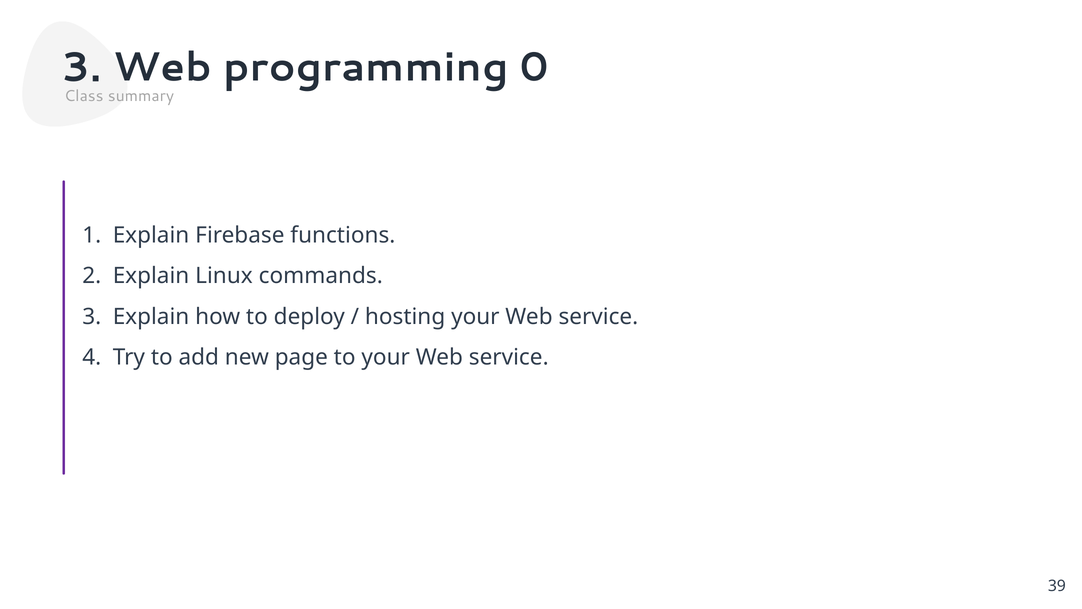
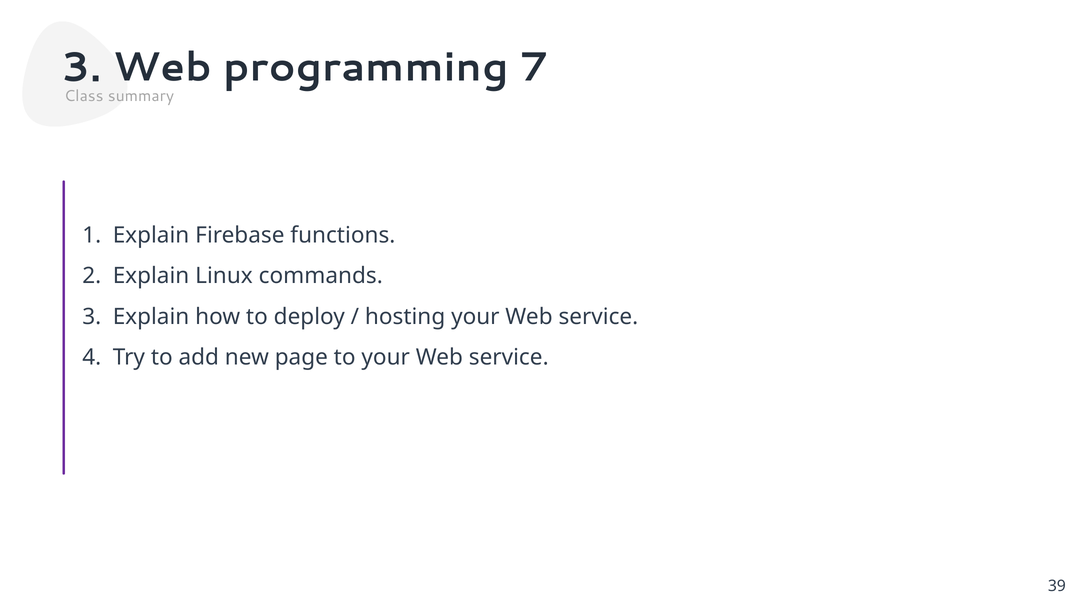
0: 0 -> 7
